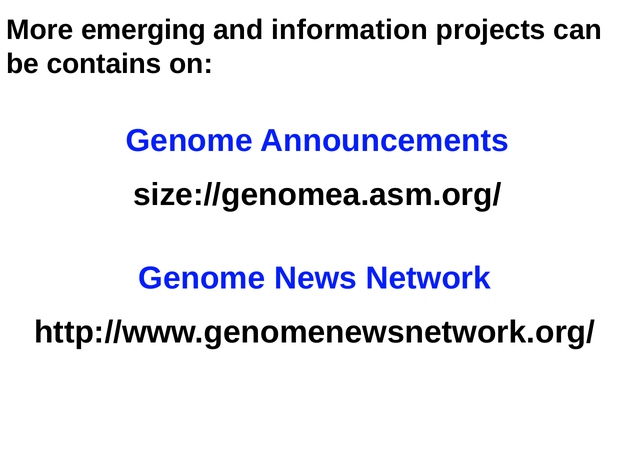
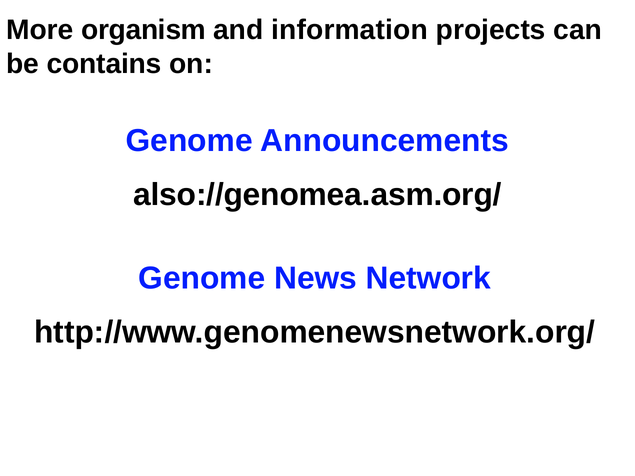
emerging: emerging -> organism
size://genomea.asm.org/: size://genomea.asm.org/ -> also://genomea.asm.org/
